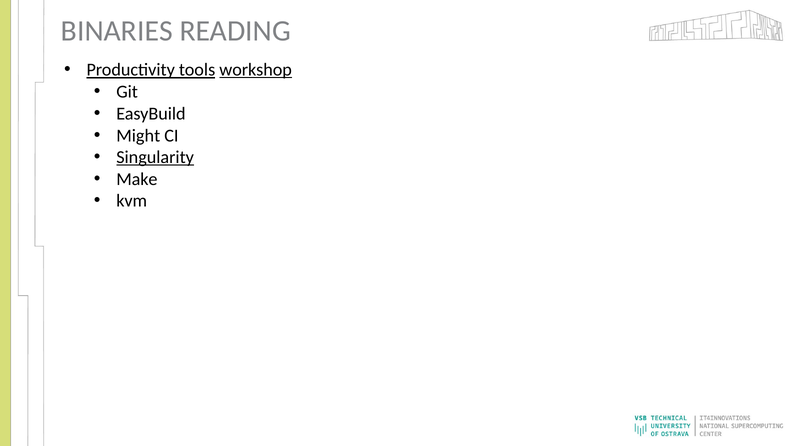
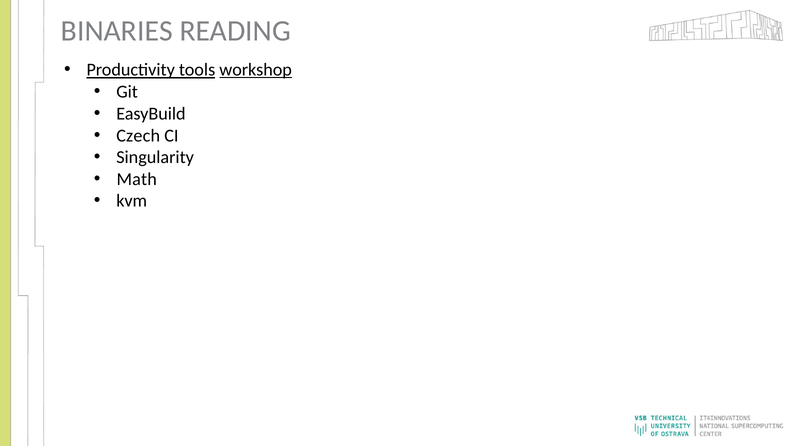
Might: Might -> Czech
Singularity underline: present -> none
Make: Make -> Math
